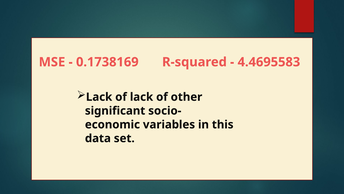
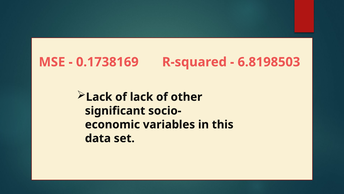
4.4695583: 4.4695583 -> 6.8198503
